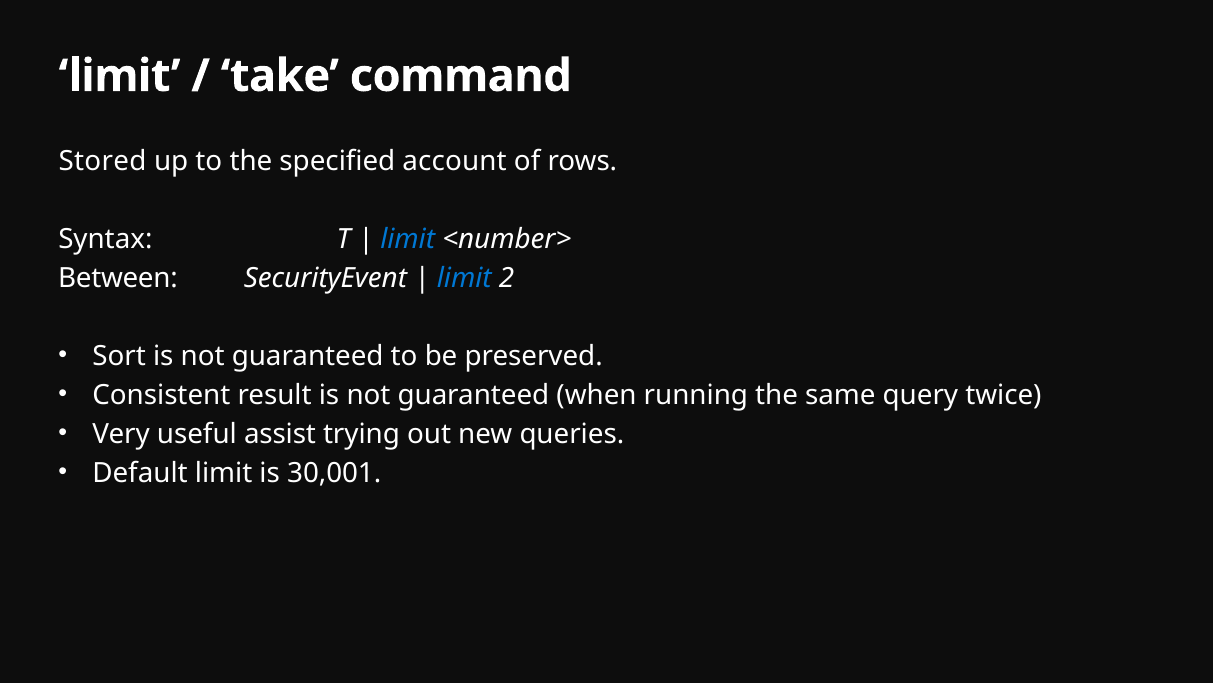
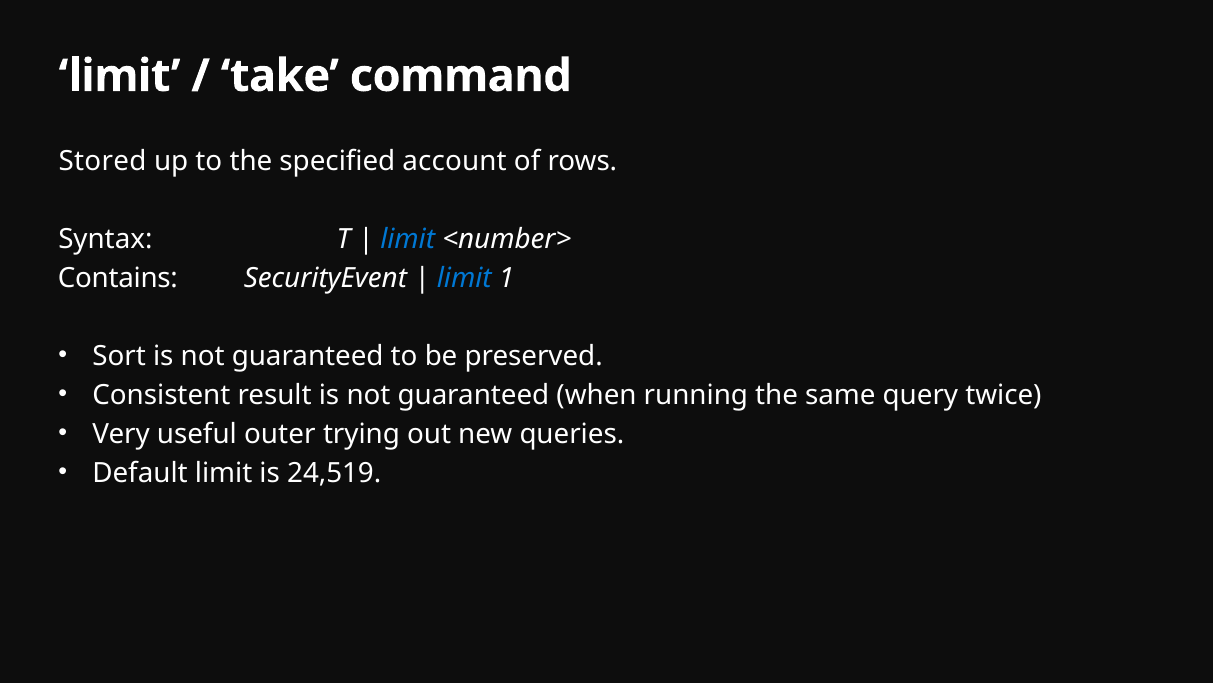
Between: Between -> Contains
2: 2 -> 1
assist: assist -> outer
30,001: 30,001 -> 24,519
